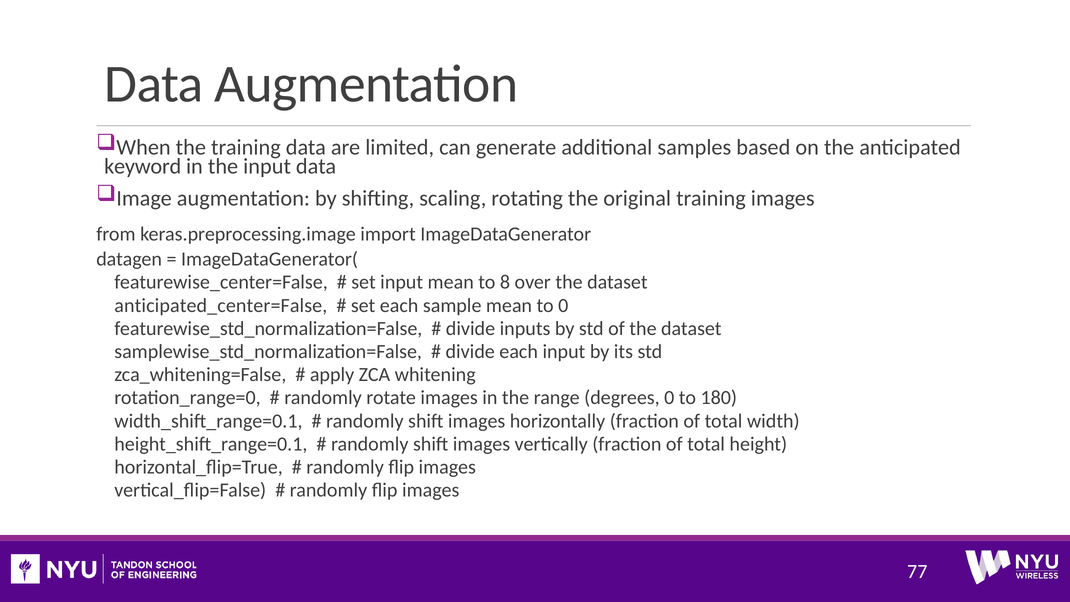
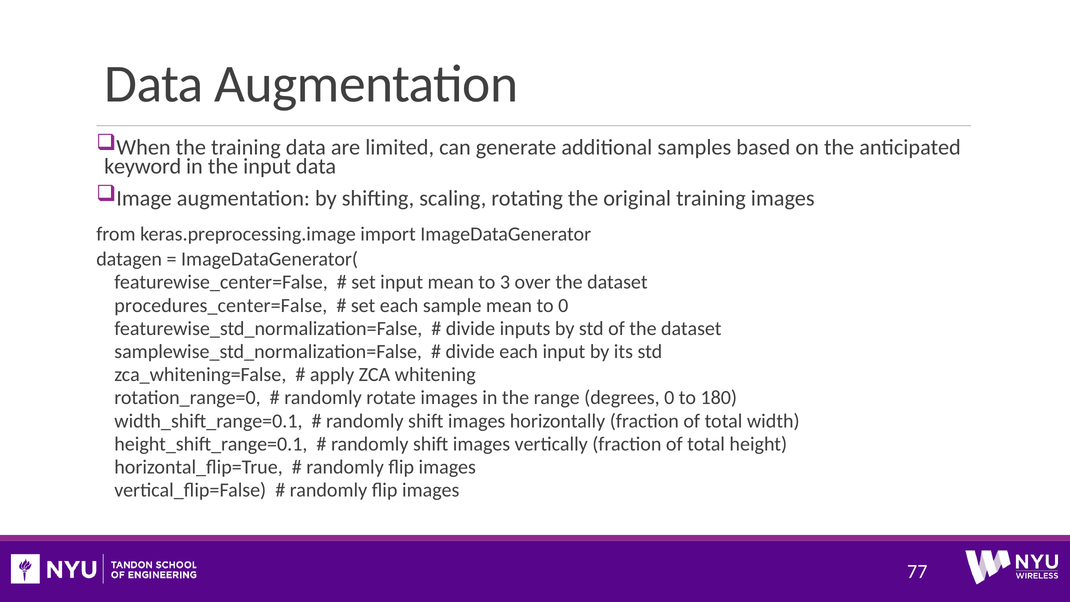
8: 8 -> 3
anticipated_center=False: anticipated_center=False -> procedures_center=False
